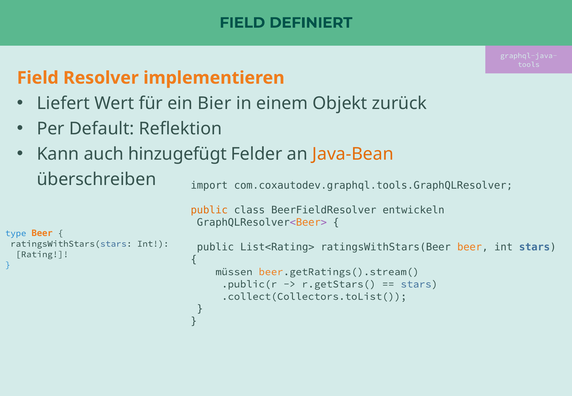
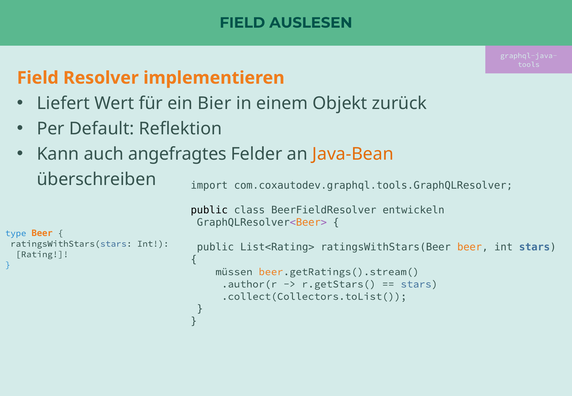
DEFINIERT: DEFINIERT -> AUSLESEN
hinzugefügt: hinzugefügt -> angefragtes
public at (209, 210) colour: orange -> black
.public(r: .public(r -> .author(r
